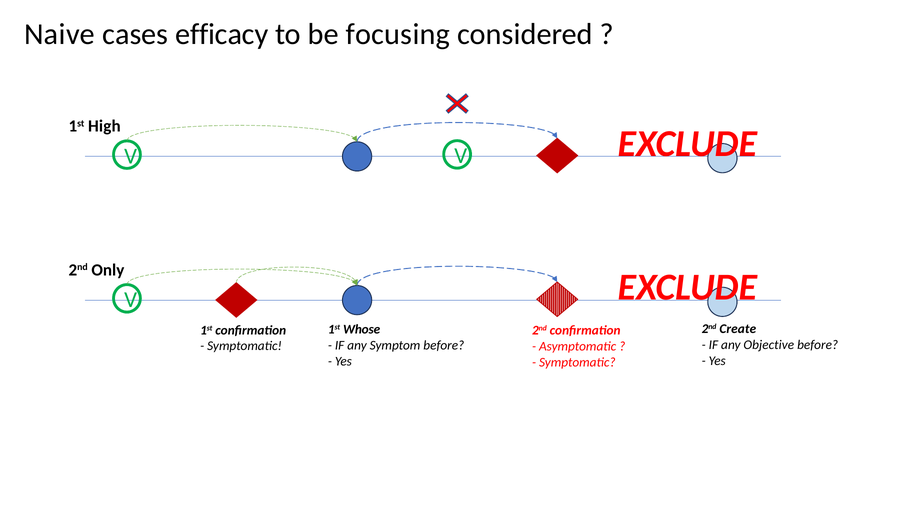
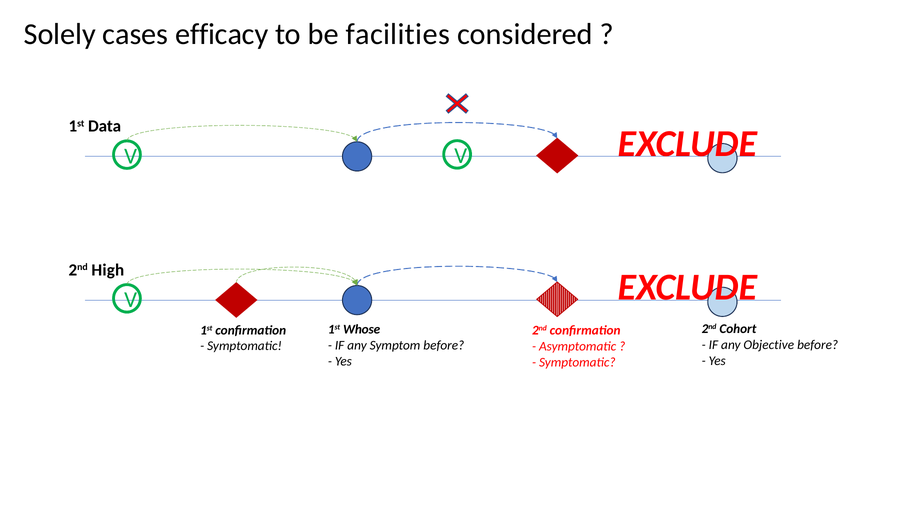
Naive: Naive -> Solely
focusing: focusing -> facilities
High: High -> Data
Only: Only -> High
Create: Create -> Cohort
